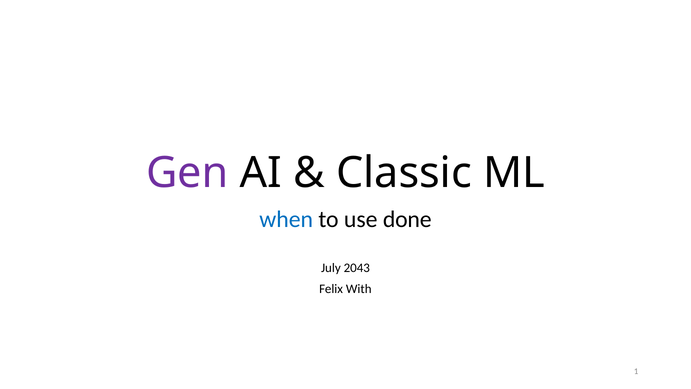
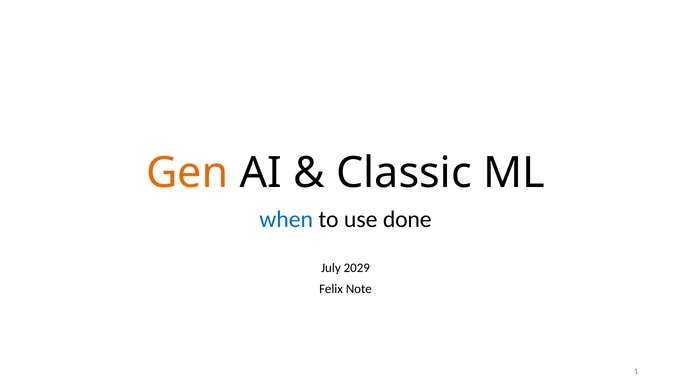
Gen colour: purple -> orange
2043: 2043 -> 2029
With: With -> Note
